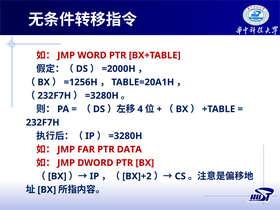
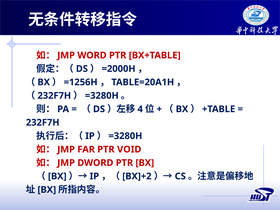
DATA: DATA -> VOID
